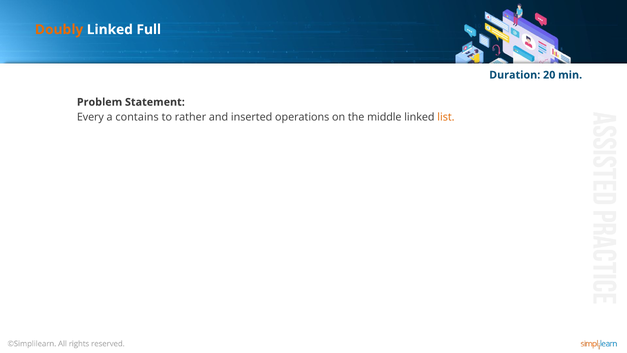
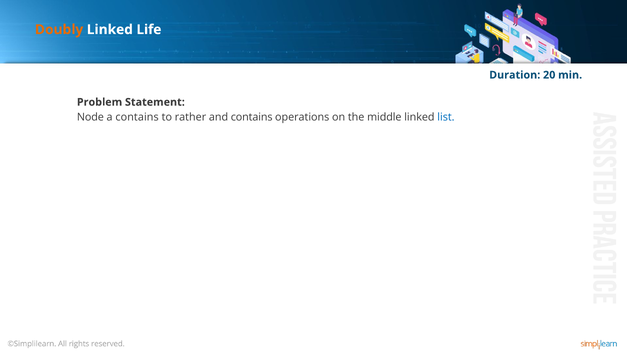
Full: Full -> Life
Every: Every -> Node
and inserted: inserted -> contains
list colour: orange -> blue
